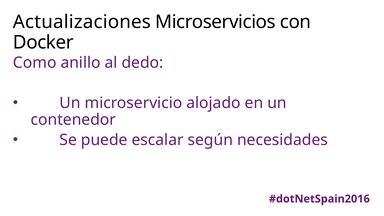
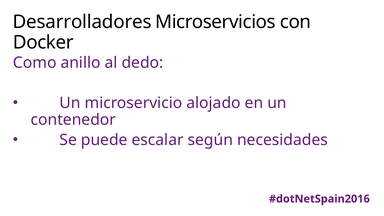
Actualizaciones: Actualizaciones -> Desarrolladores
